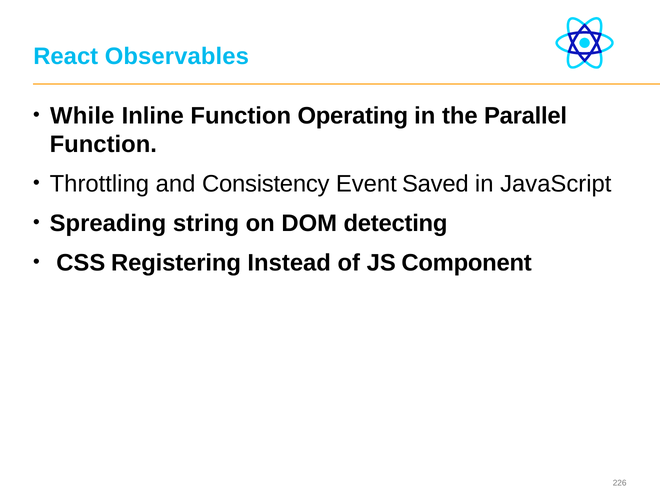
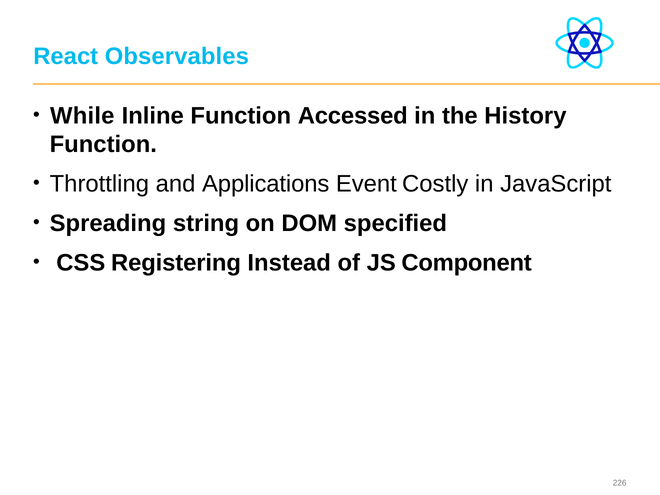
Operating: Operating -> Accessed
Parallel: Parallel -> History
Consistency: Consistency -> Applications
Saved: Saved -> Costly
detecting: detecting -> specified
